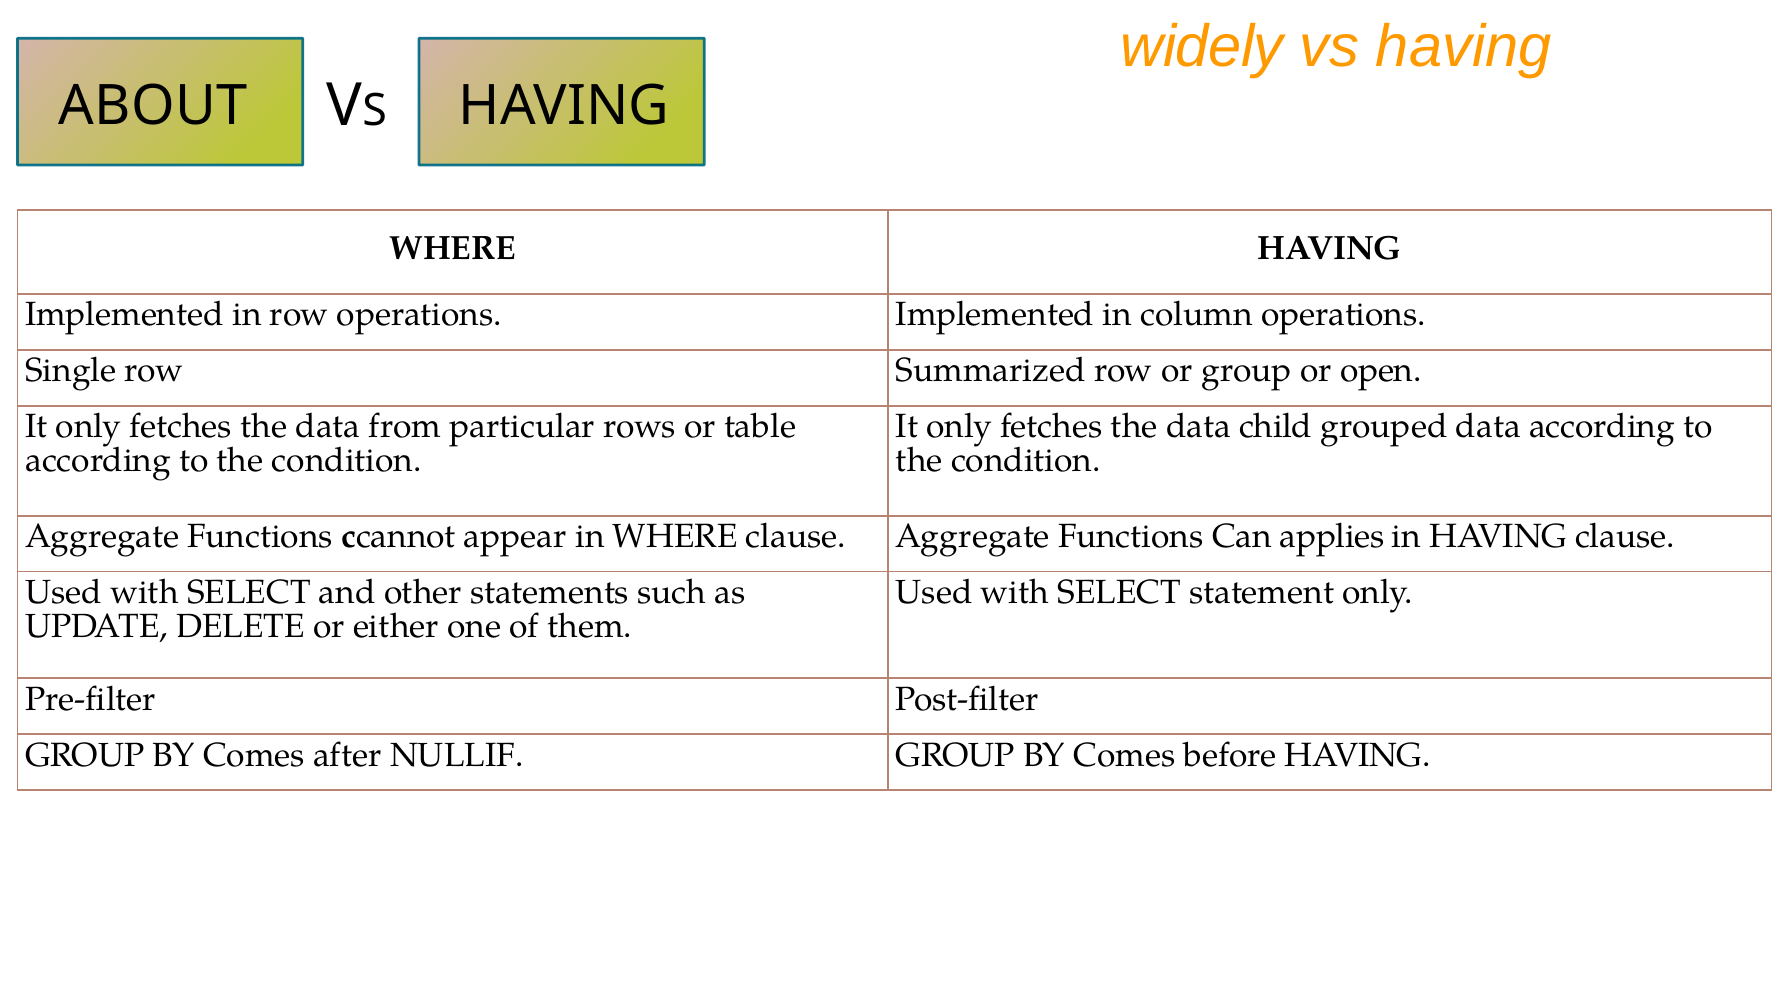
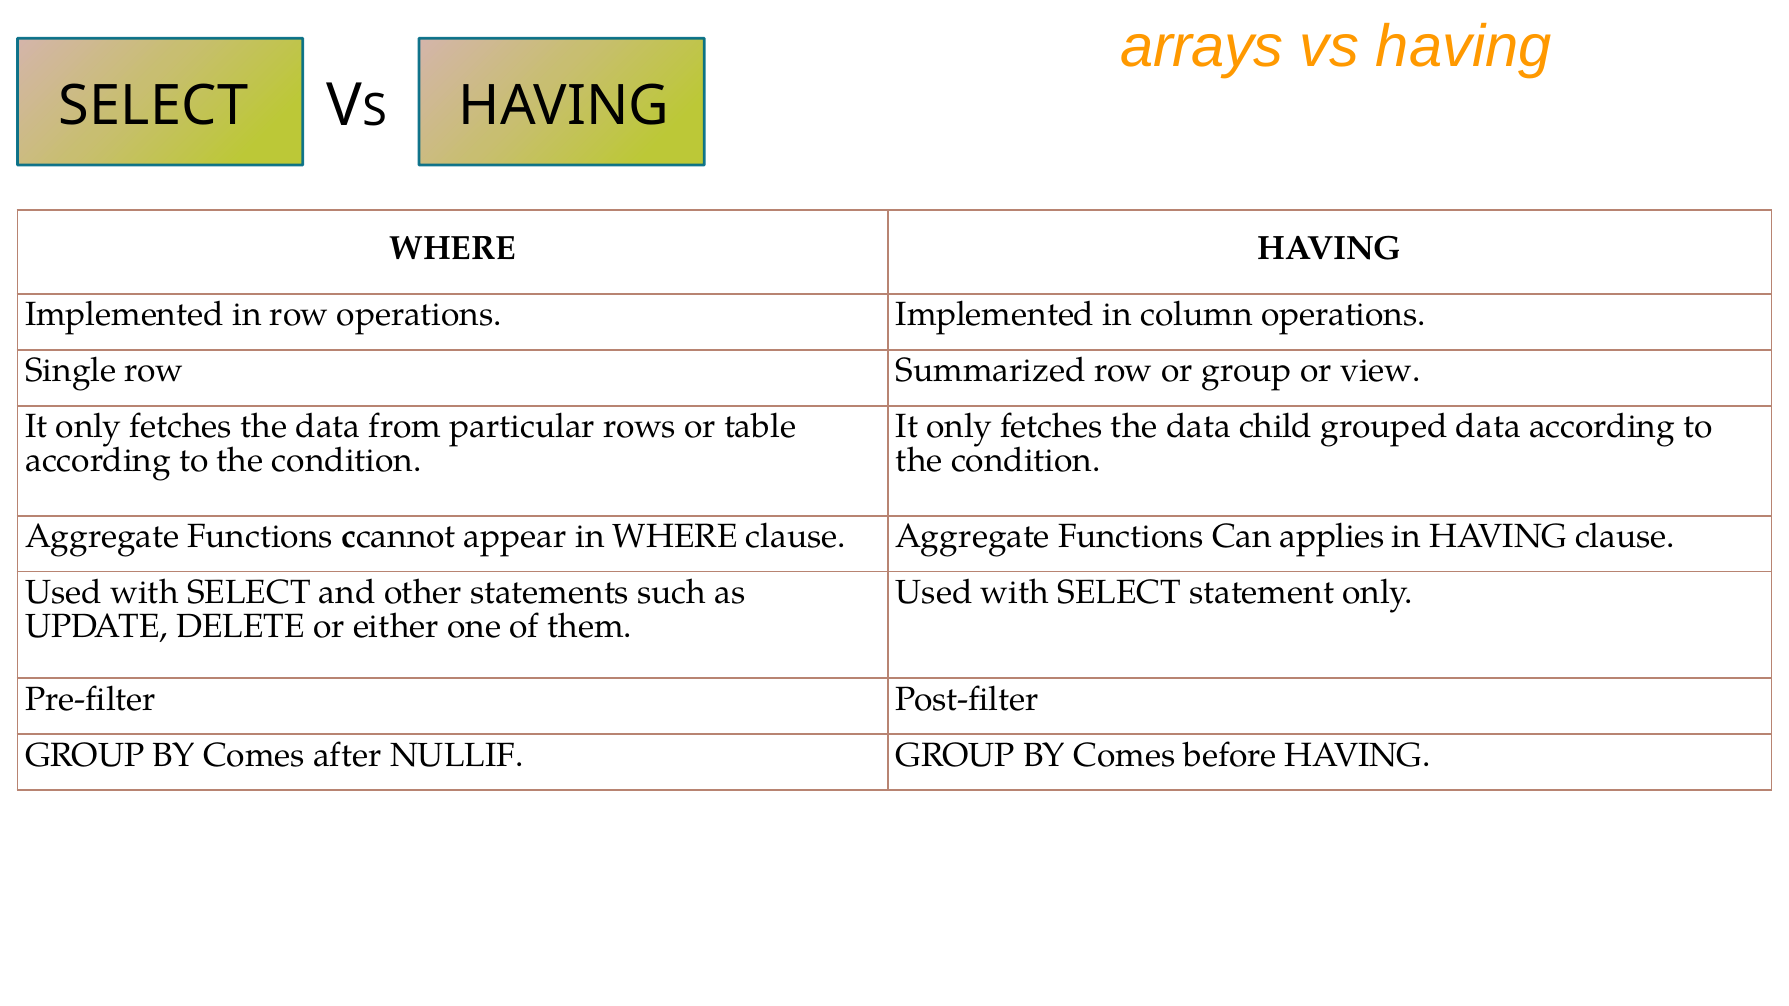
widely: widely -> arrays
ABOUT at (153, 106): ABOUT -> SELECT
open: open -> view
